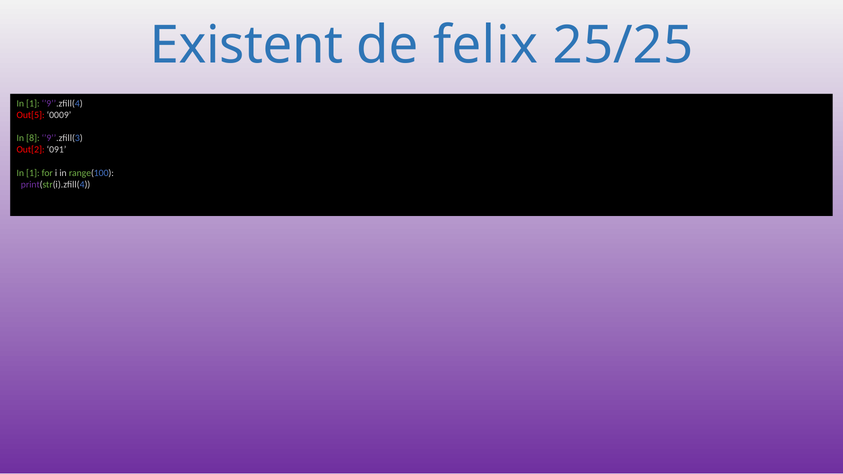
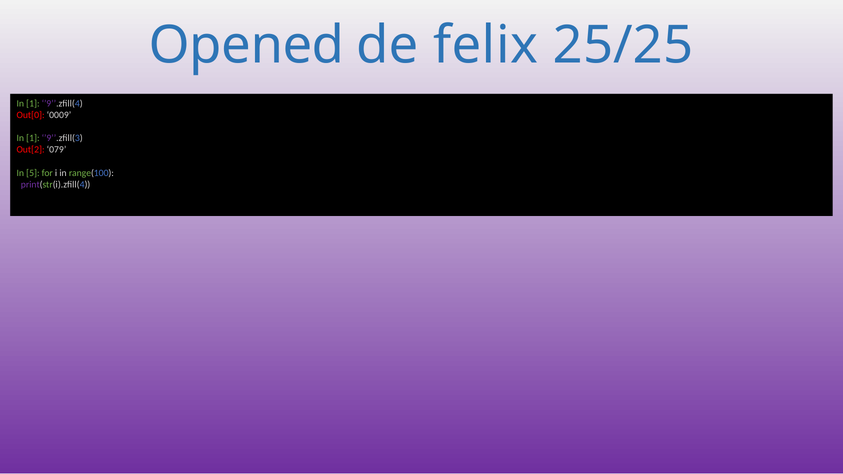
Existent: Existent -> Opened
Out[5: Out[5 -> Out[0
8 at (33, 138): 8 -> 1
091: 091 -> 079
1 at (33, 173): 1 -> 5
